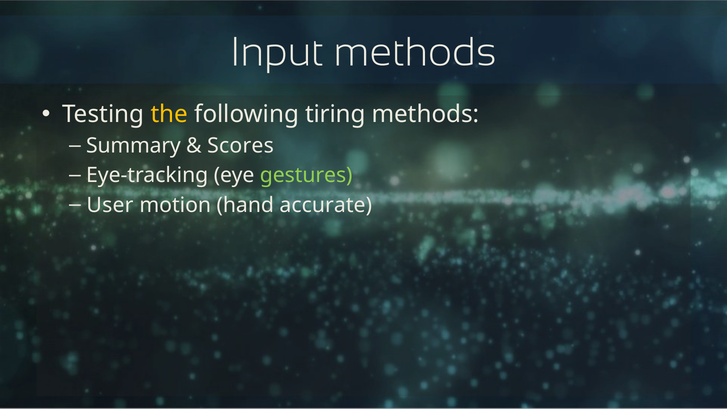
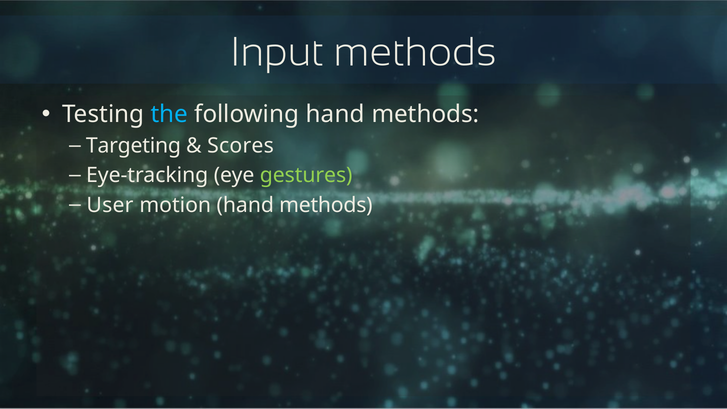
the colour: yellow -> light blue
following tiring: tiring -> hand
Summary: Summary -> Targeting
motion hand accurate: accurate -> methods
